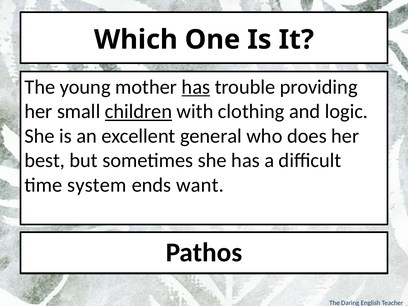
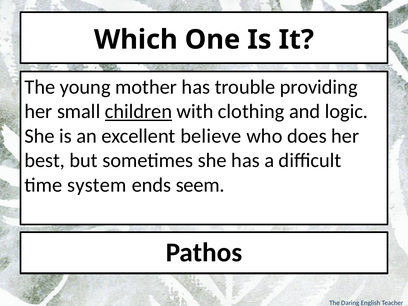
has at (196, 87) underline: present -> none
general: general -> believe
want: want -> seem
